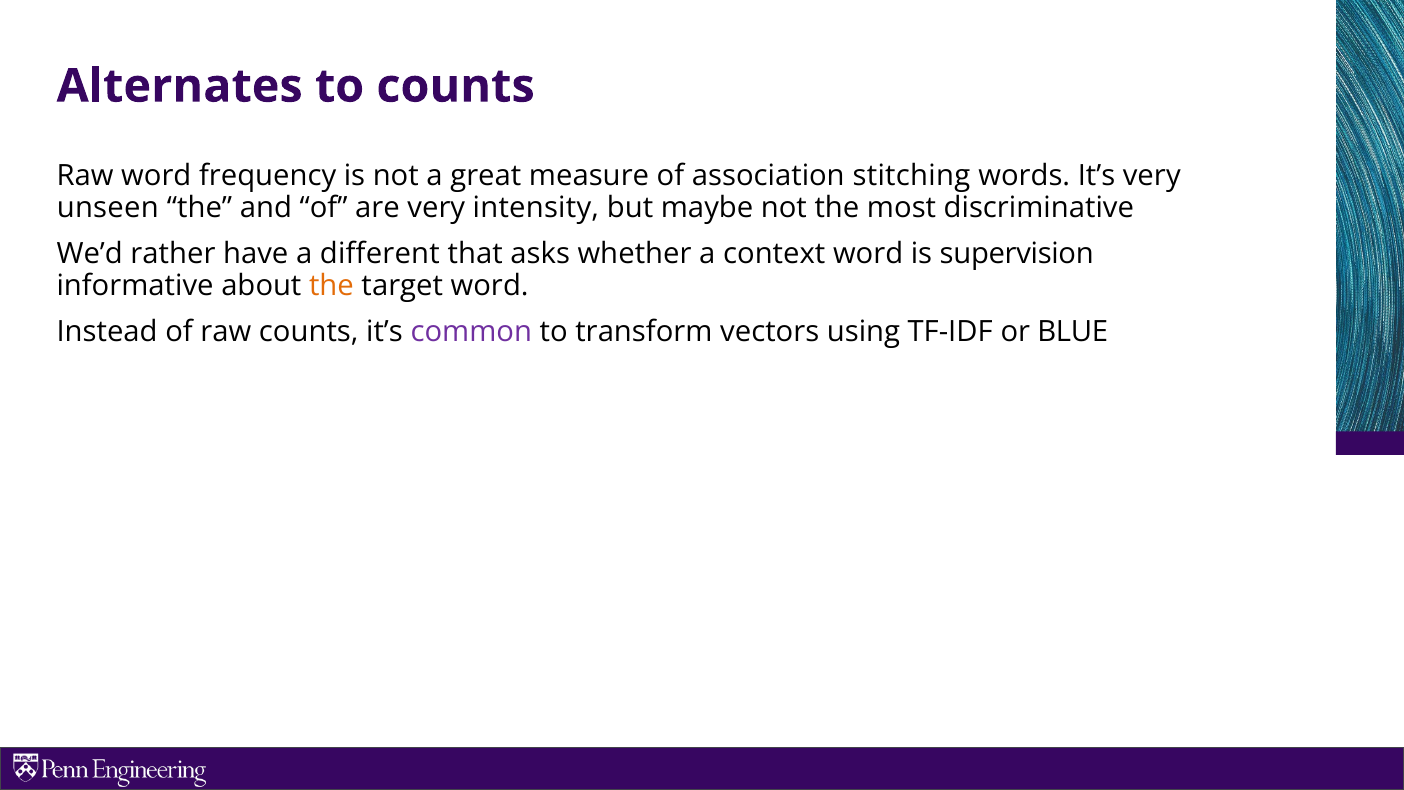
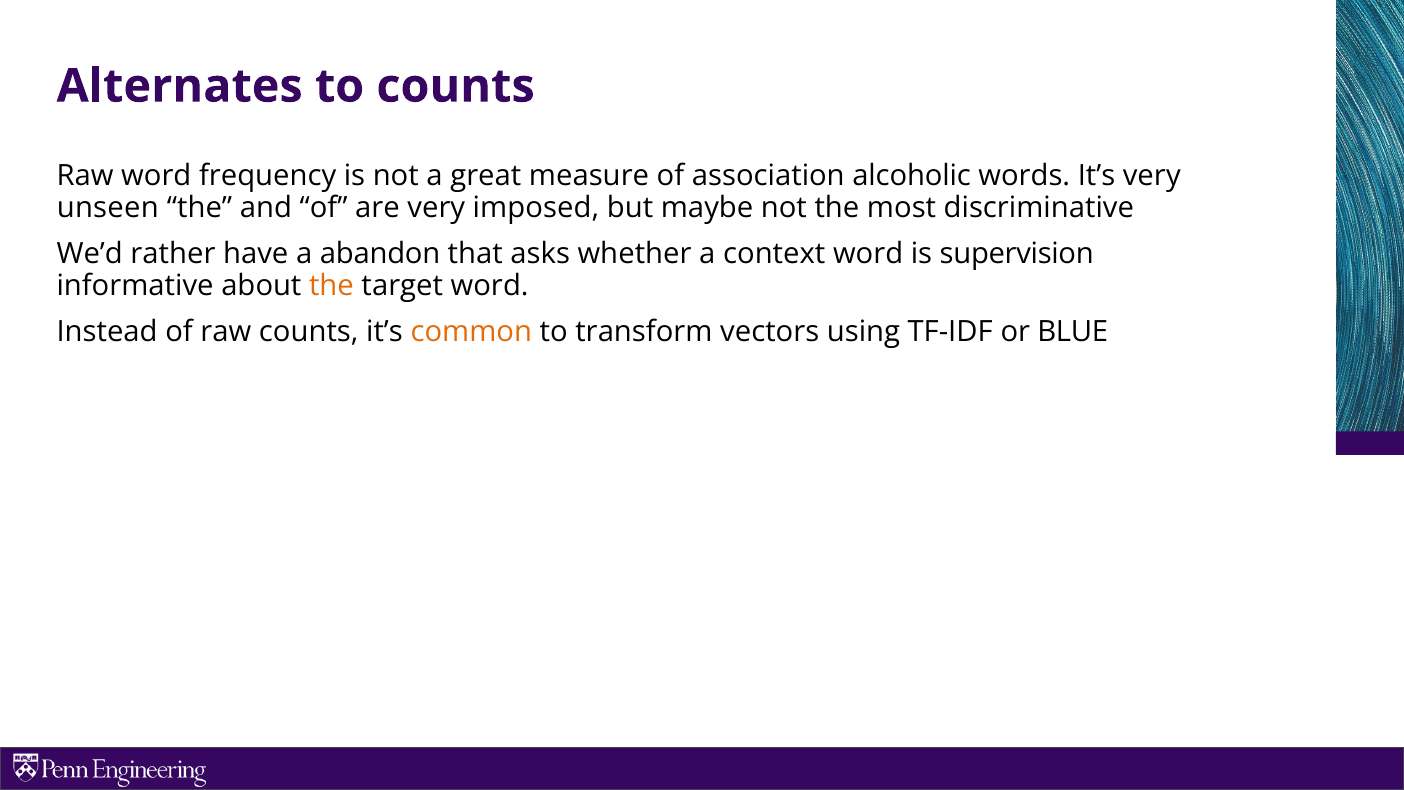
stitching: stitching -> alcoholic
intensity: intensity -> imposed
different: different -> abandon
common colour: purple -> orange
